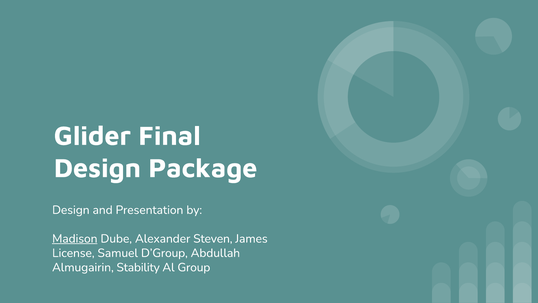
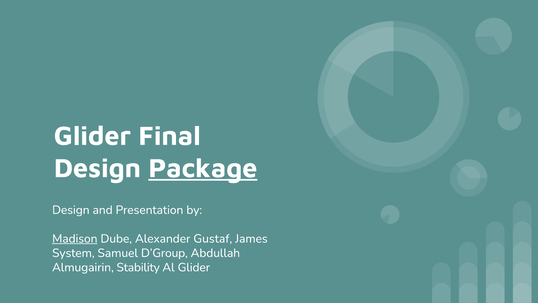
Package underline: none -> present
Steven: Steven -> Gustaf
License: License -> System
Al Group: Group -> Glider
